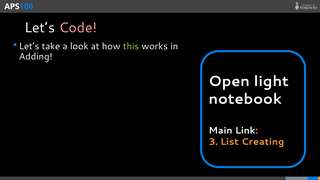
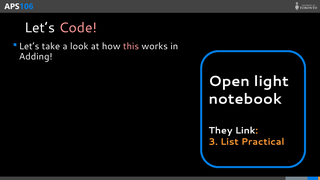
this colour: light green -> pink
Main: Main -> They
Creating: Creating -> Practical
